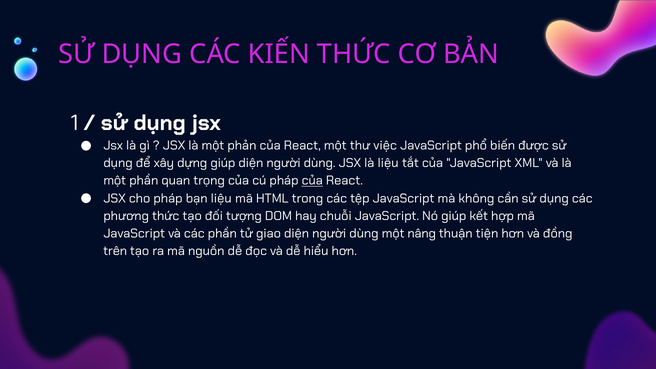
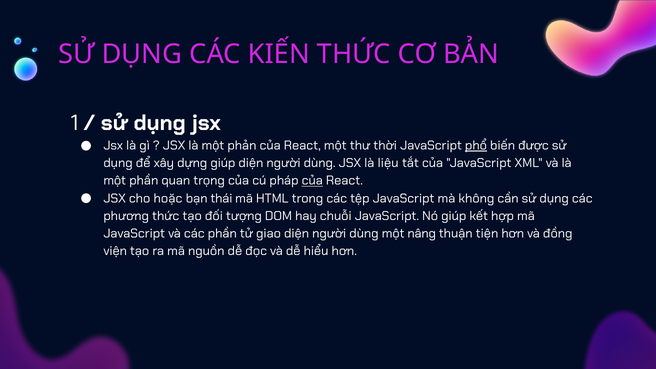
việc: việc -> thời
phổ underline: none -> present
cho pháp: pháp -> hoặc
bạn liệu: liệu -> thái
trên: trên -> viện
